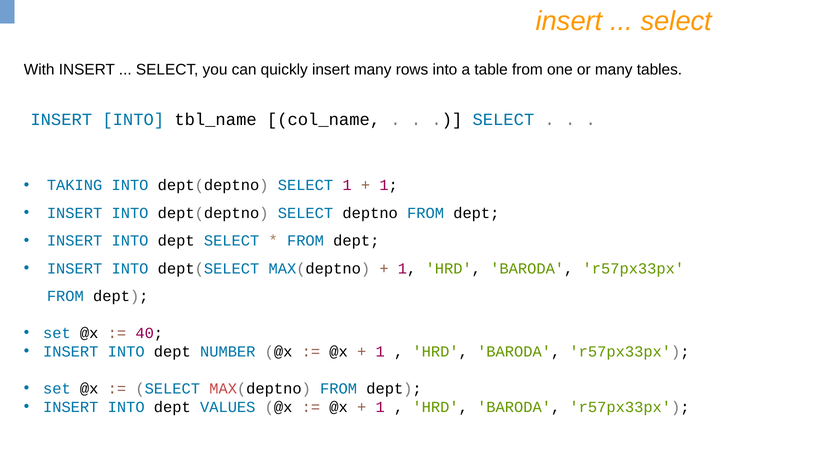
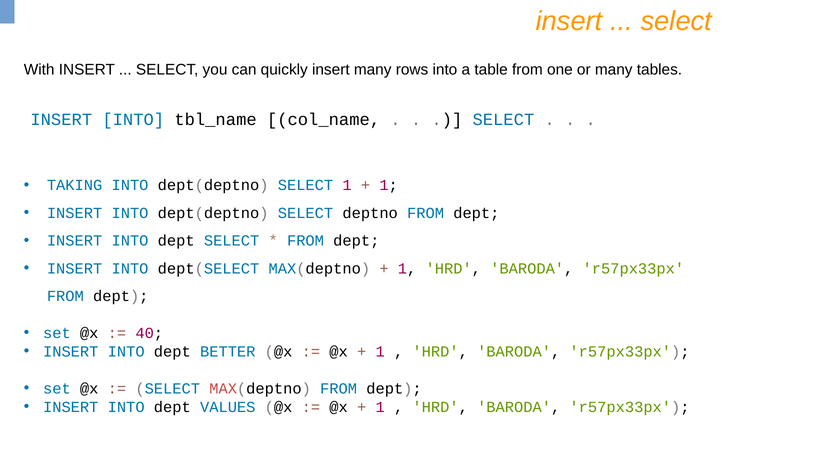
NUMBER: NUMBER -> BETTER
